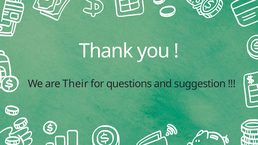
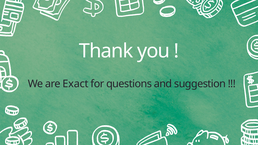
Their: Their -> Exact
